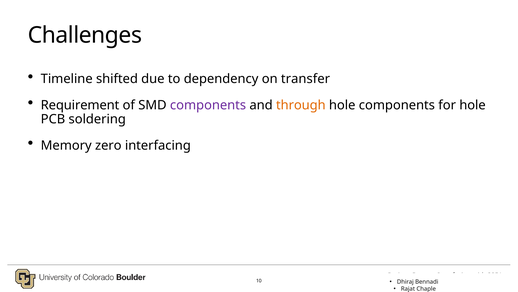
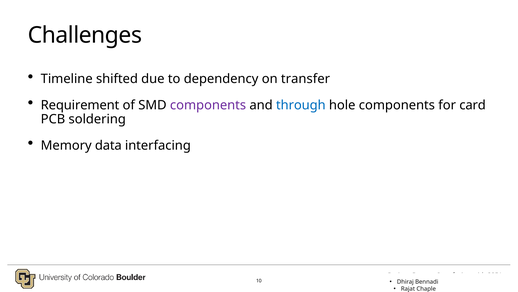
through colour: orange -> blue
for hole: hole -> card
zero: zero -> data
